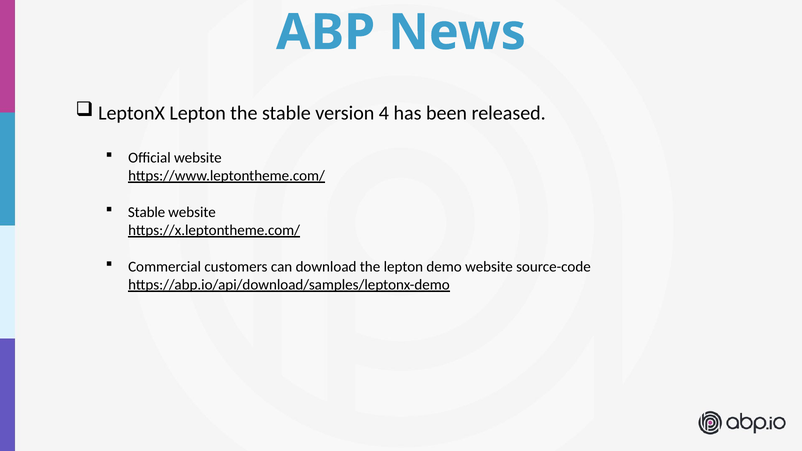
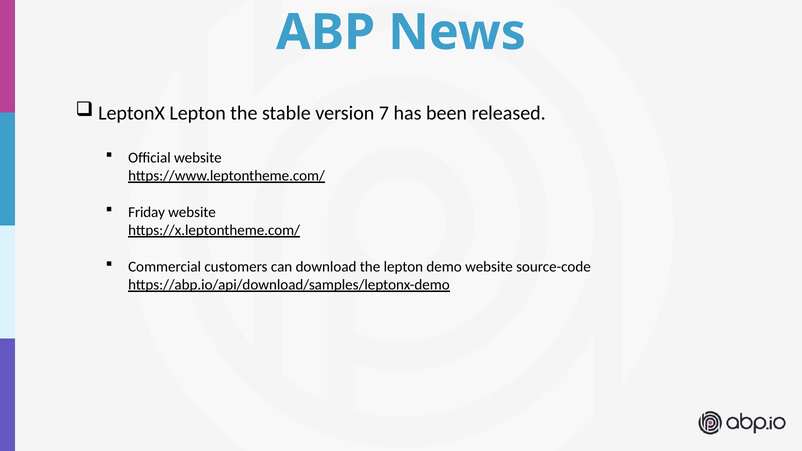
4: 4 -> 7
Stable at (147, 212): Stable -> Friday
